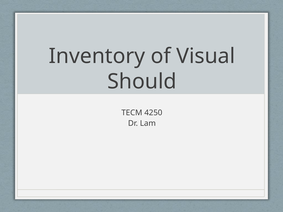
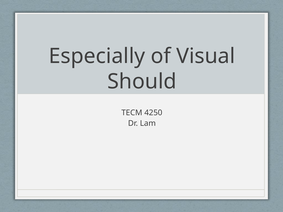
Inventory: Inventory -> Especially
